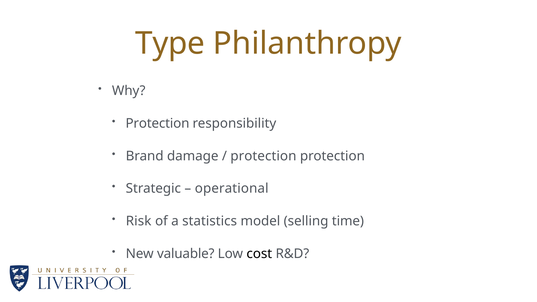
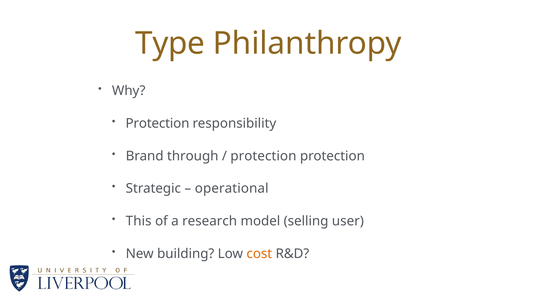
damage: damage -> through
Risk: Risk -> This
statistics: statistics -> research
time: time -> user
valuable: valuable -> building
cost colour: black -> orange
